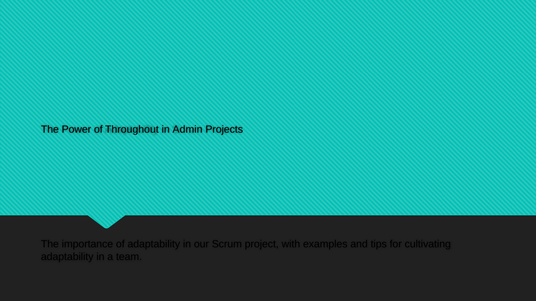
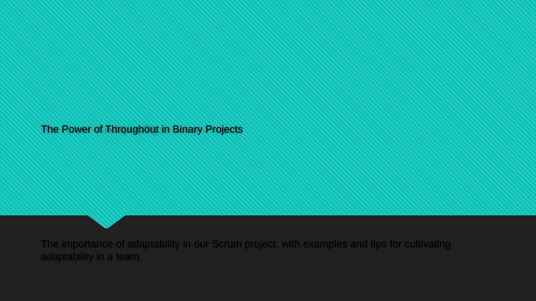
Admin: Admin -> Binary
